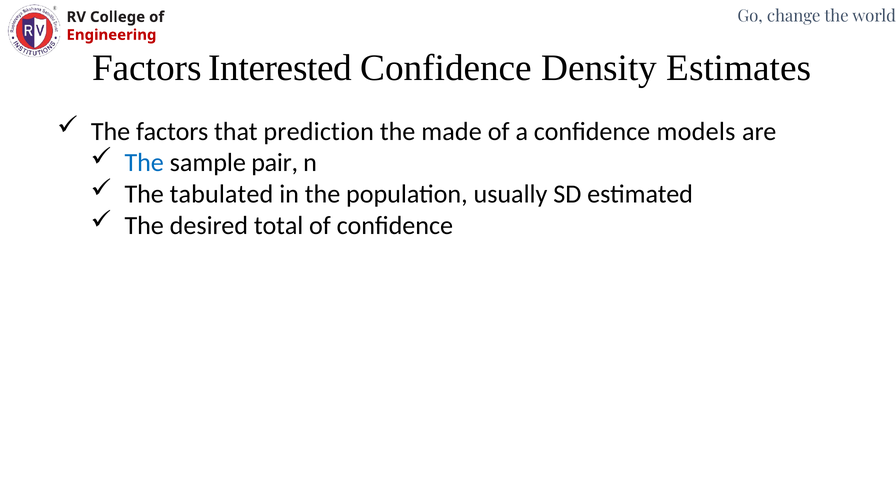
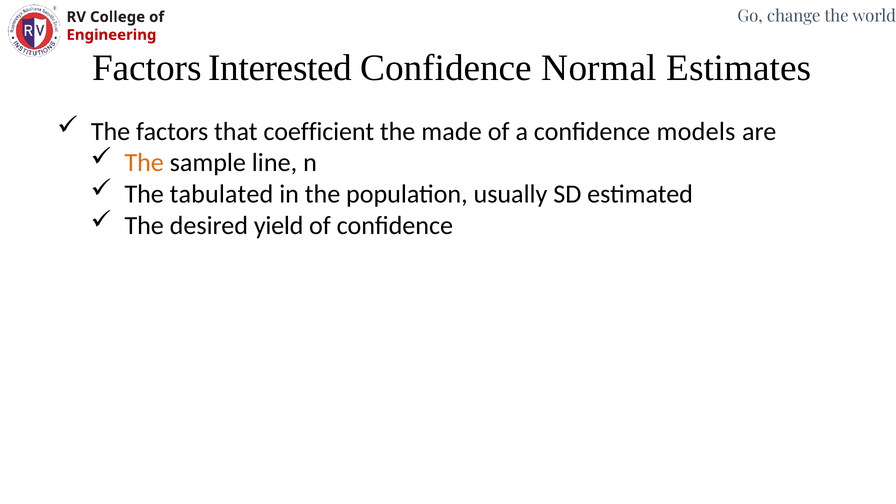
Density: Density -> Normal
prediction: prediction -> coefficient
The at (144, 163) colour: blue -> orange
pair: pair -> line
total: total -> yield
